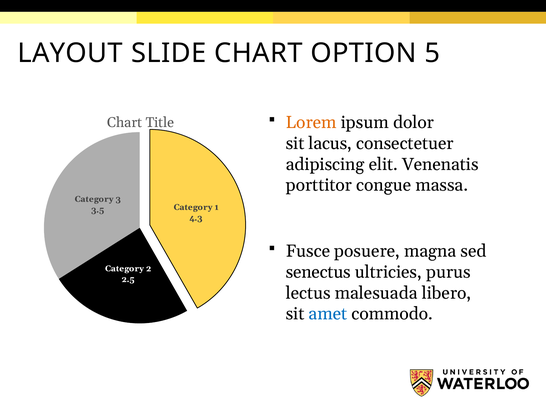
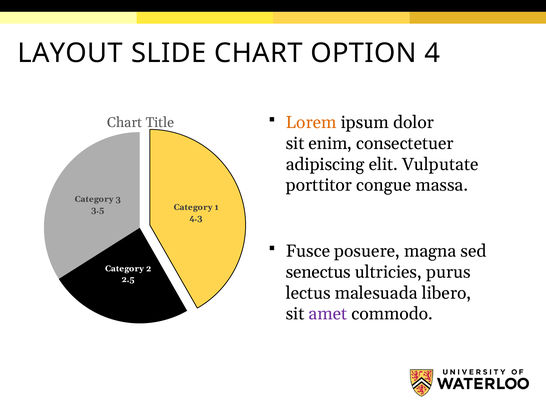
5: 5 -> 4
lacus: lacus -> enim
Venenatis: Venenatis -> Vulputate
amet colour: blue -> purple
